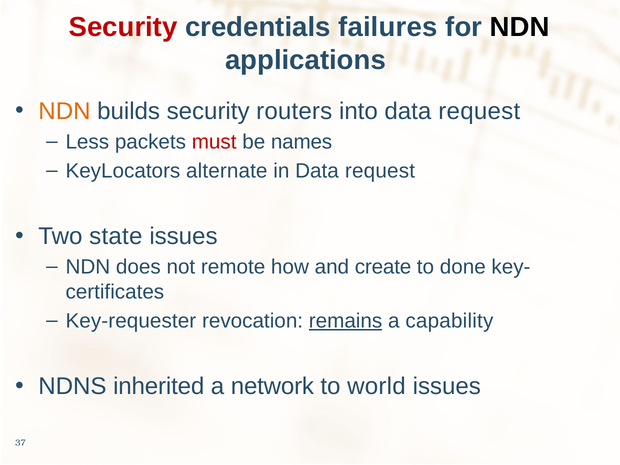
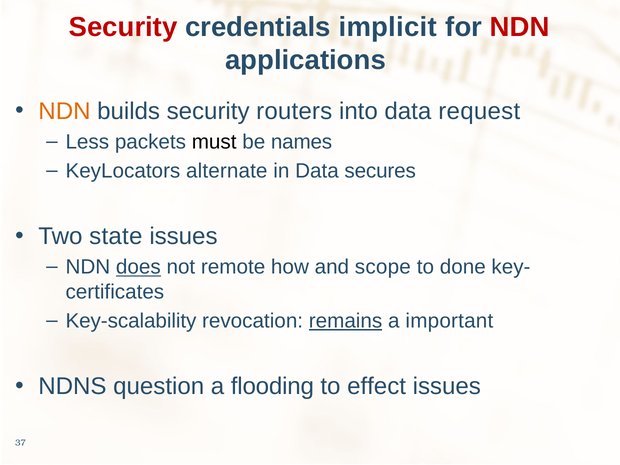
failures: failures -> implicit
NDN at (520, 27) colour: black -> red
must colour: red -> black
in Data request: request -> secures
does underline: none -> present
create: create -> scope
Key-requester: Key-requester -> Key-scalability
capability: capability -> important
inherited: inherited -> question
network: network -> flooding
world: world -> effect
